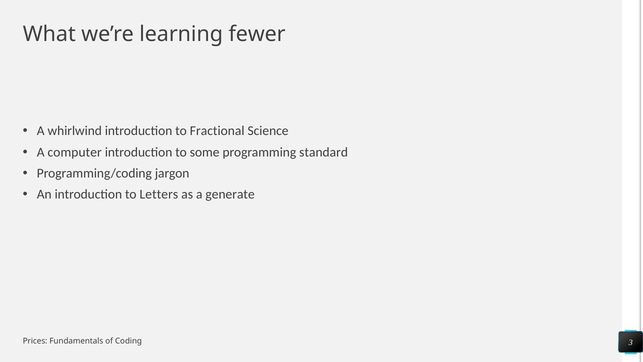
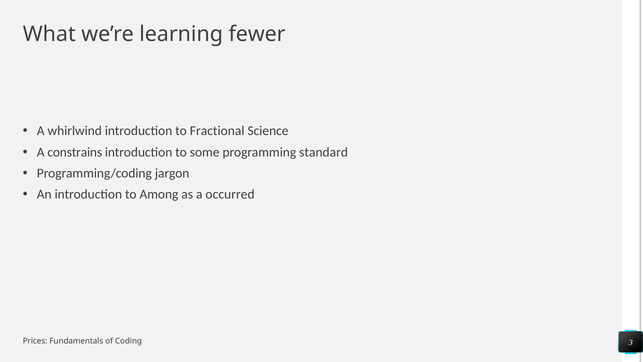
computer: computer -> constrains
Letters: Letters -> Among
generate: generate -> occurred
